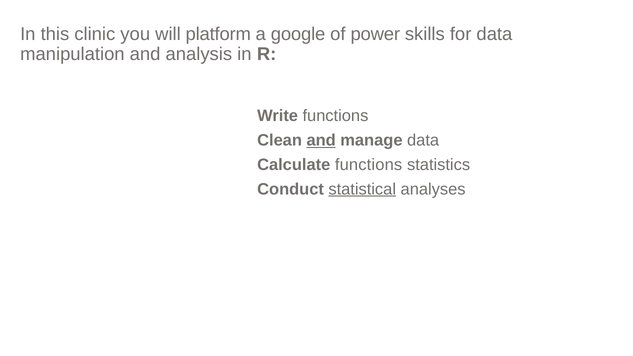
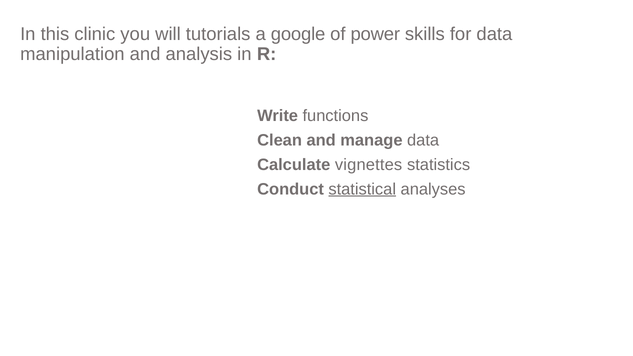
platform: platform -> tutorials
and at (321, 140) underline: present -> none
Calculate functions: functions -> vignettes
